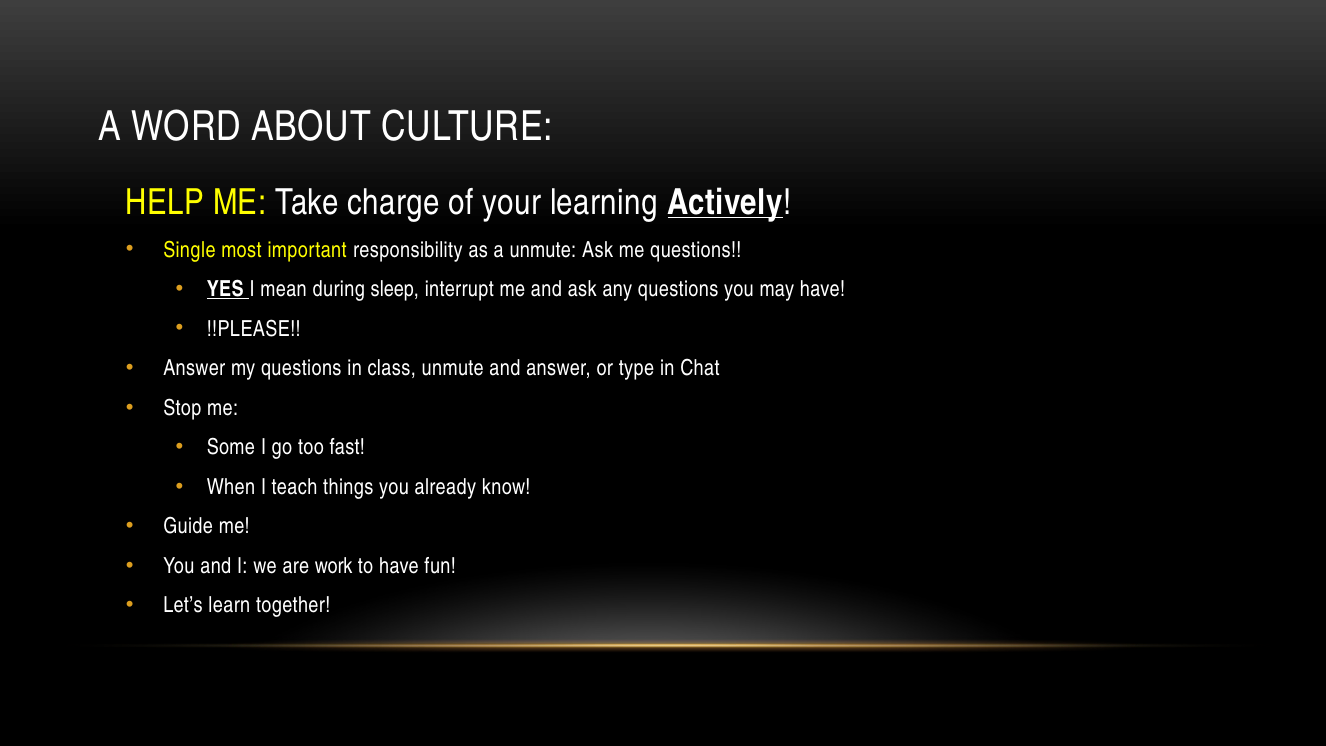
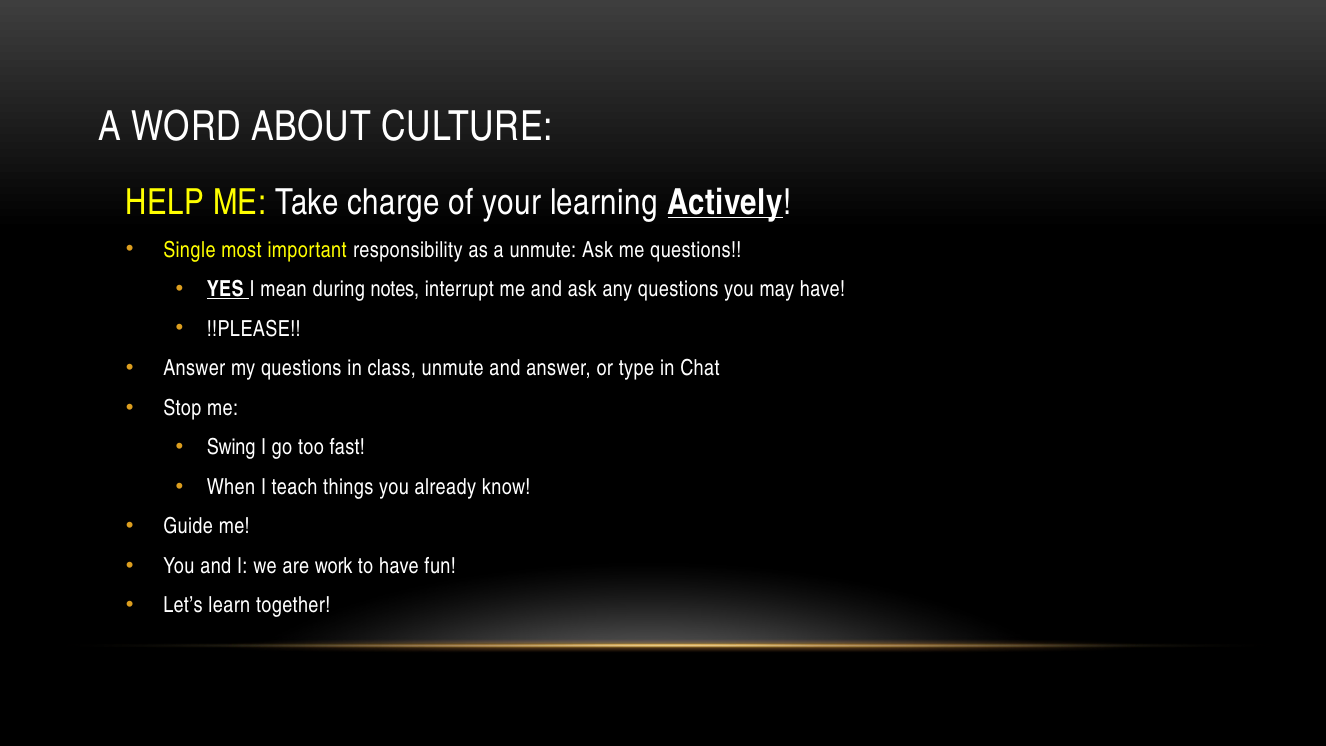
sleep: sleep -> notes
Some: Some -> Swing
